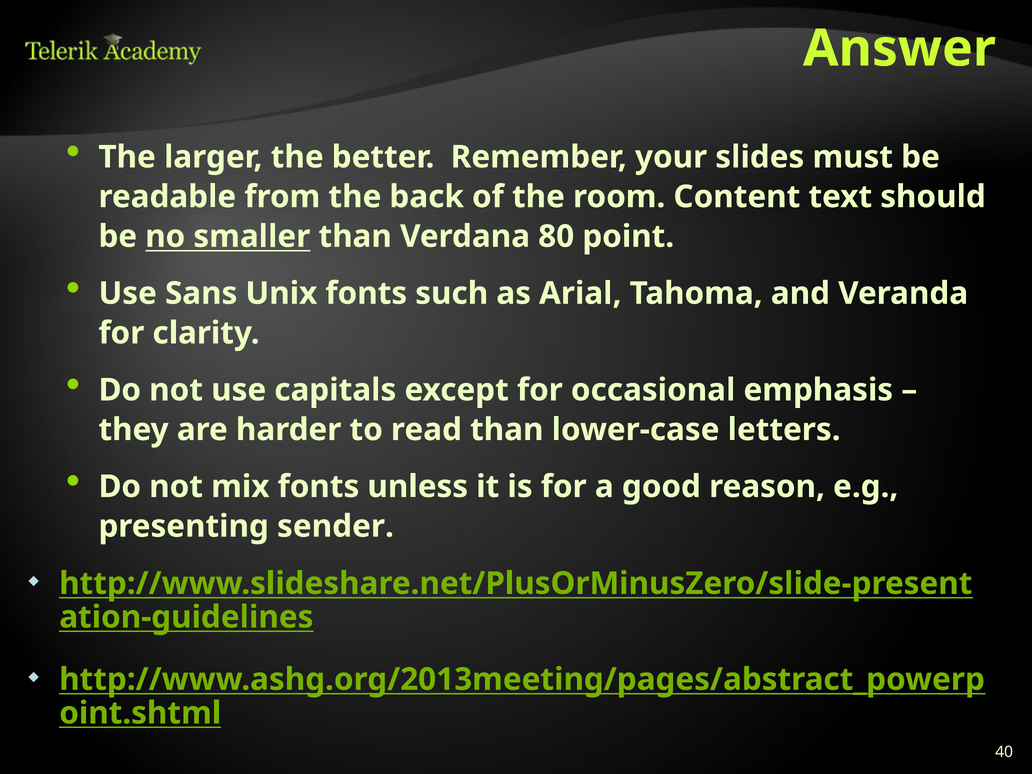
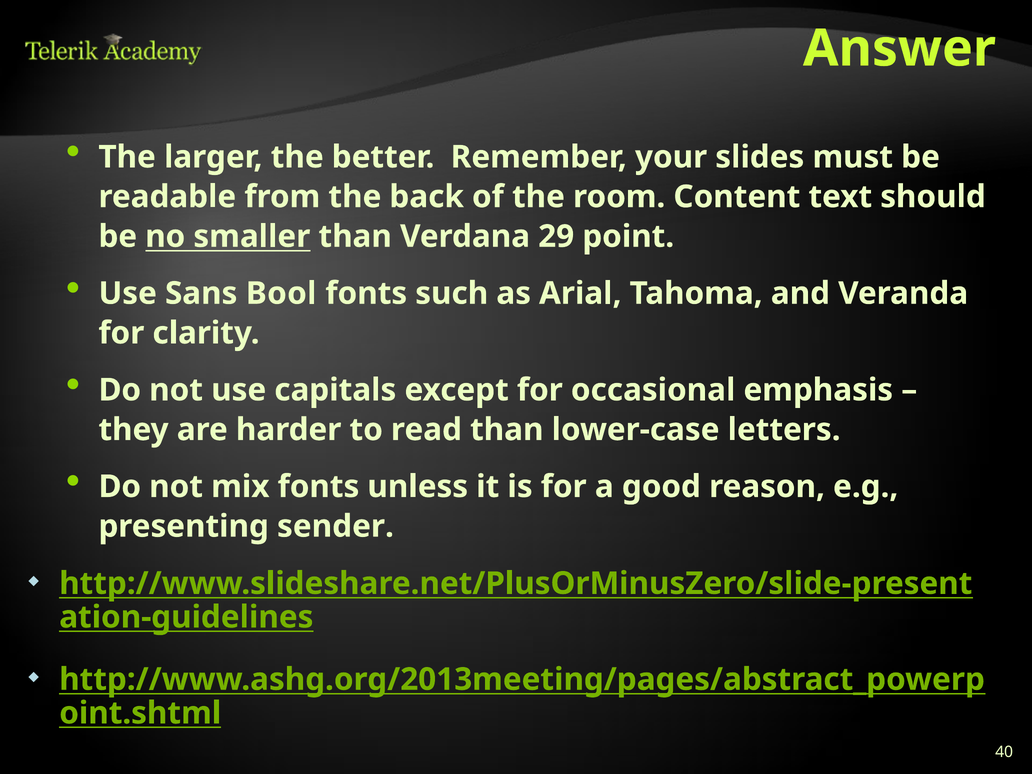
80: 80 -> 29
Unix: Unix -> Bool
